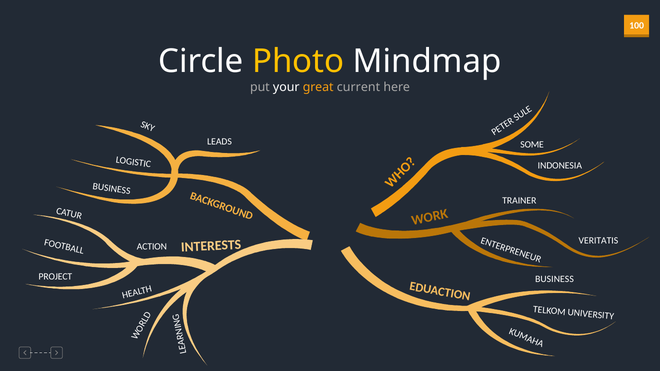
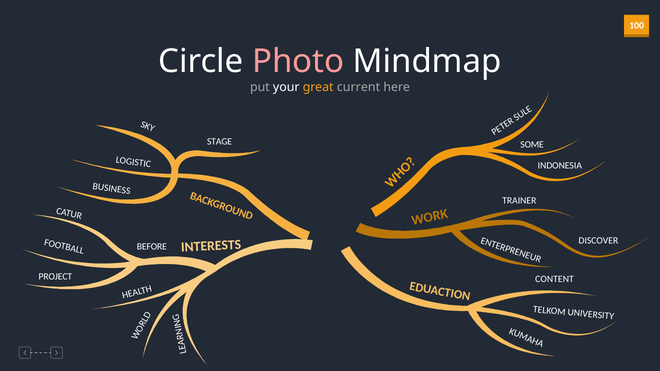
Photo colour: yellow -> pink
LEADS: LEADS -> STAGE
VERITATIS: VERITATIS -> DISCOVER
ACTION: ACTION -> BEFORE
BUSINESS at (554, 279): BUSINESS -> CONTENT
